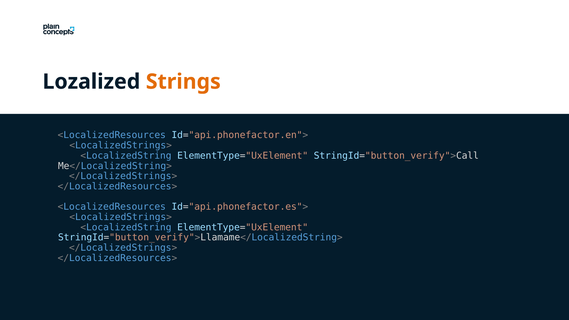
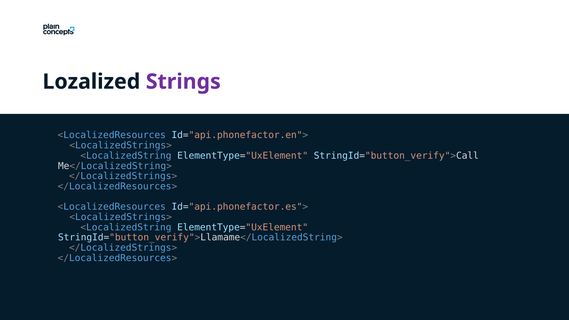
Strings colour: orange -> purple
